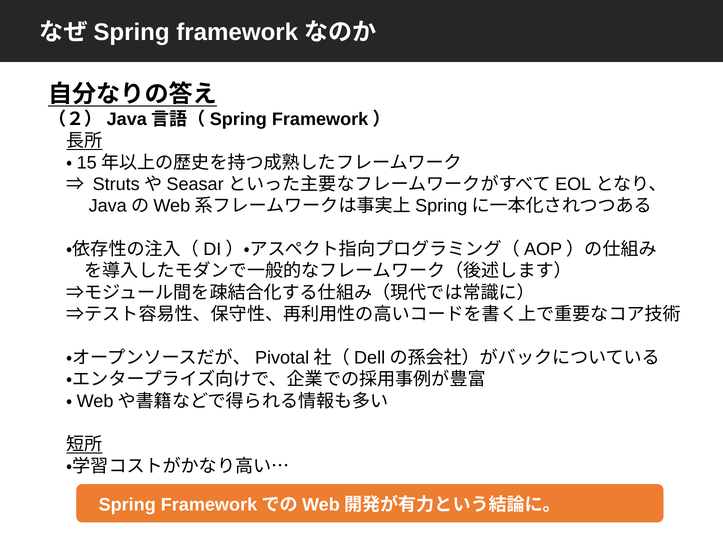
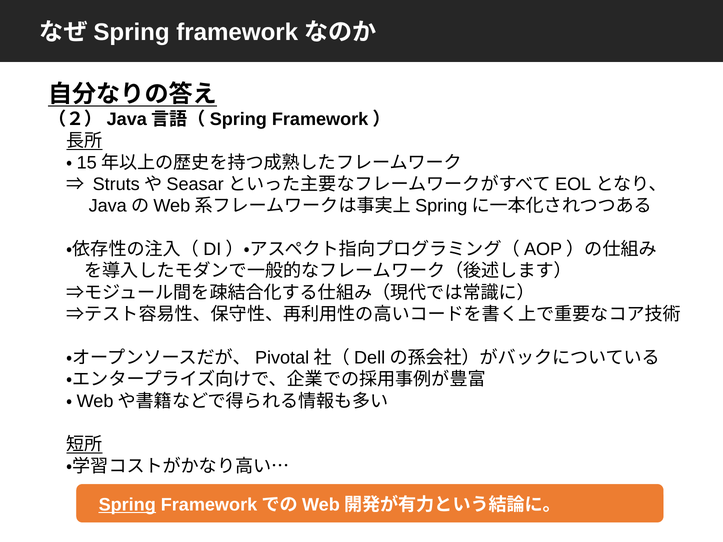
Spring underline: none -> present
